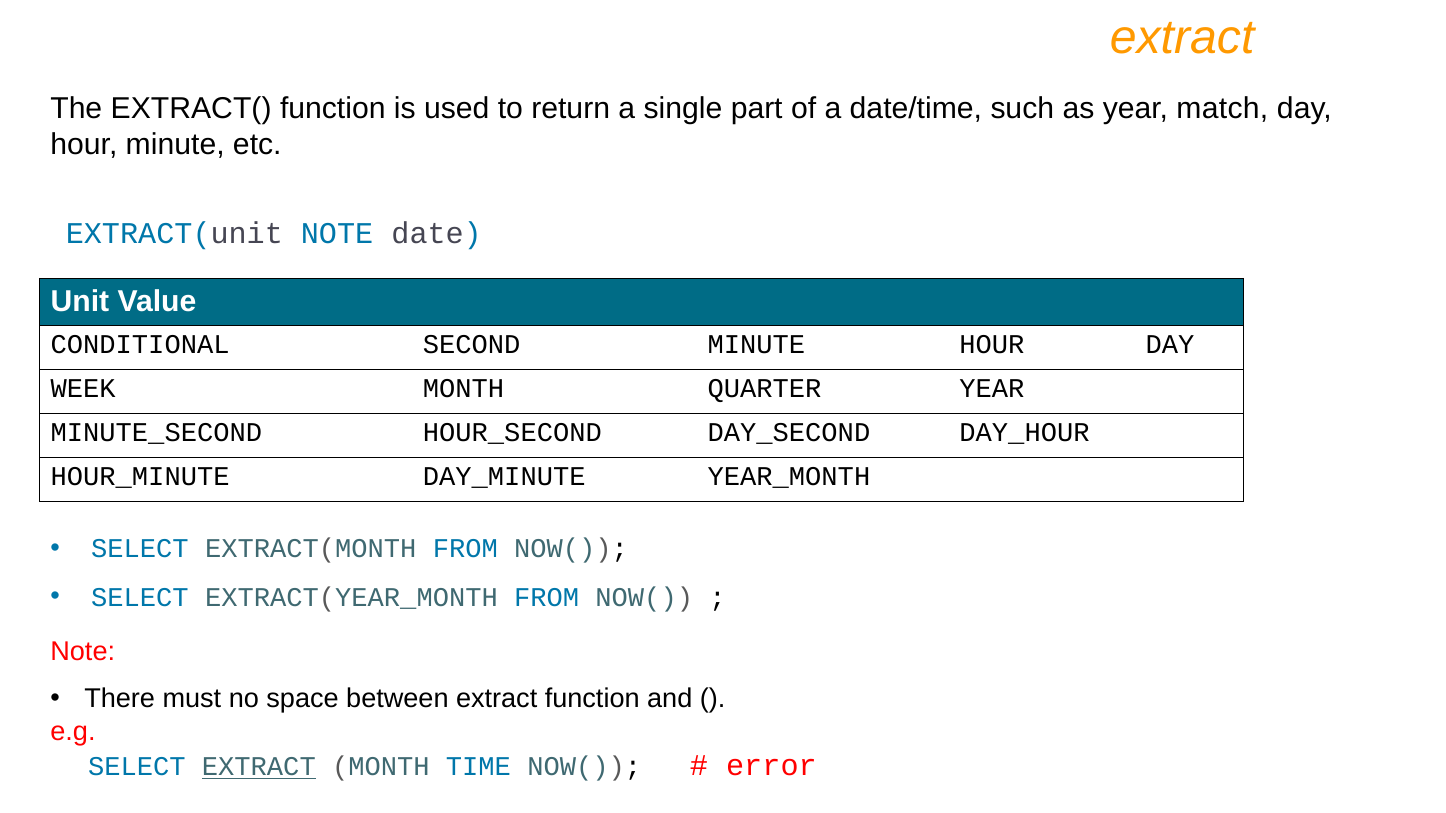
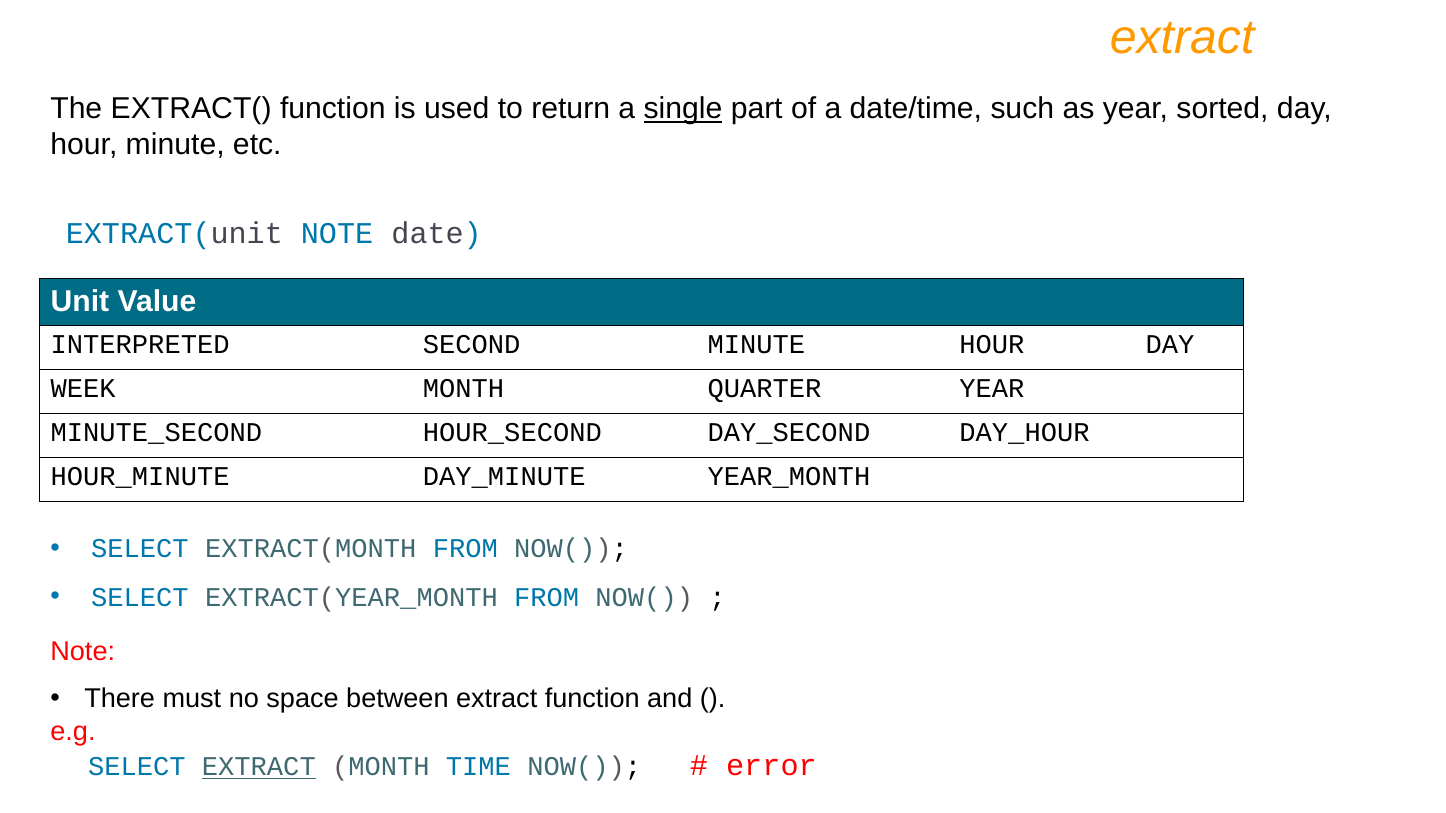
single underline: none -> present
match: match -> sorted
CONDITIONAL: CONDITIONAL -> INTERPRETED
